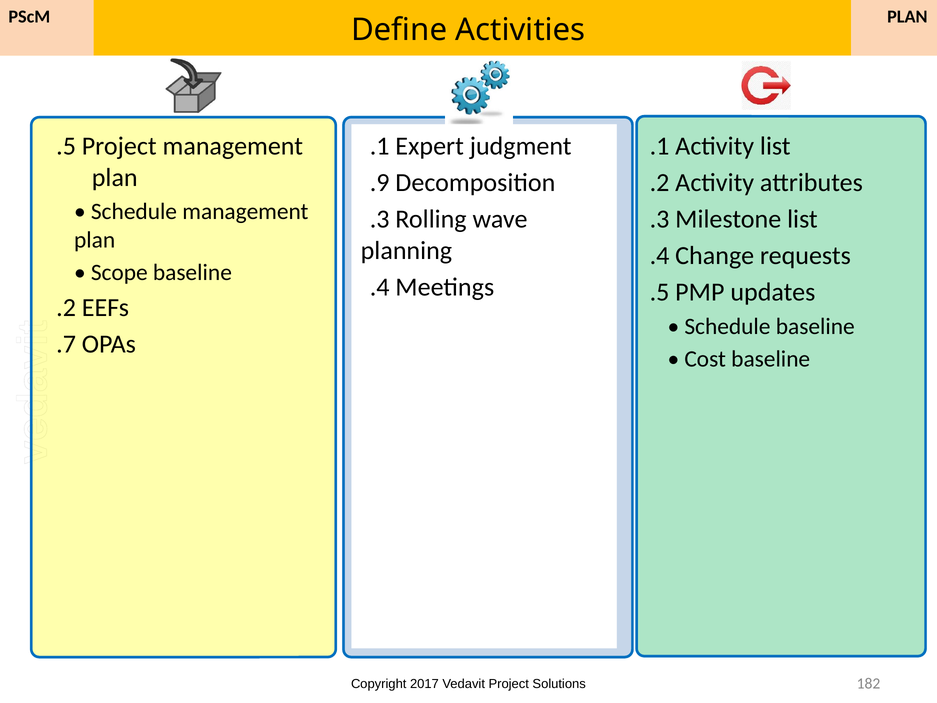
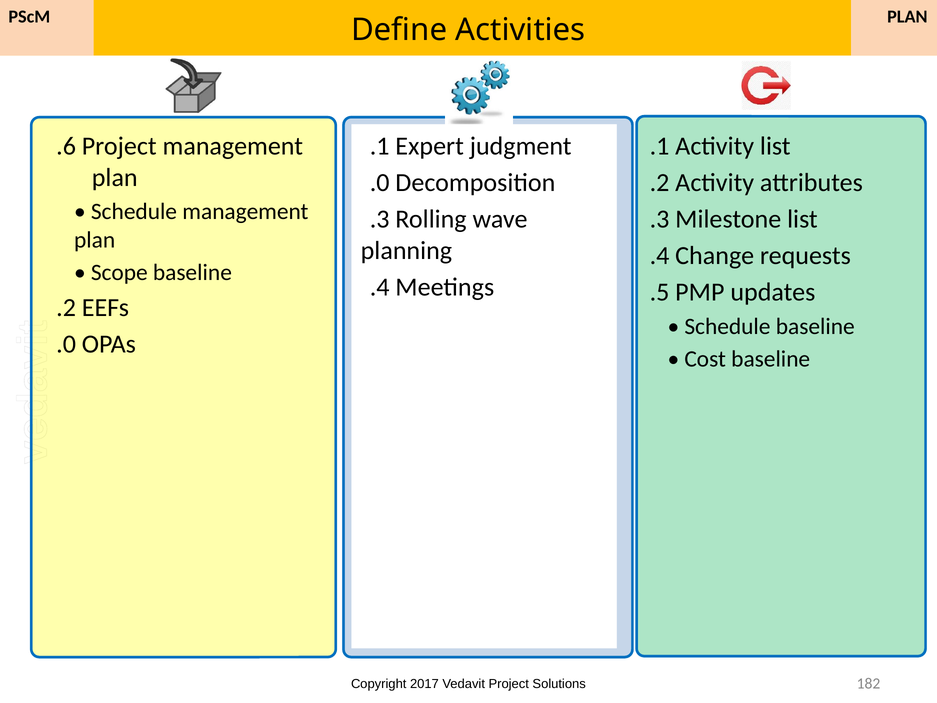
.5 at (66, 146): .5 -> .6
.9 at (380, 183): .9 -> .0
.7 at (66, 344): .7 -> .0
